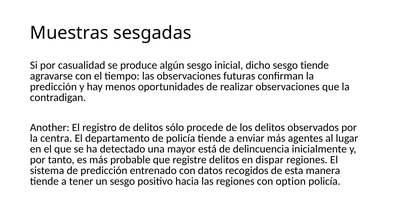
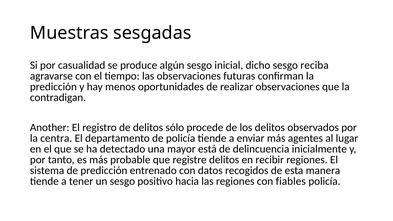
sesgo tiende: tiende -> reciba
dispar: dispar -> recibir
option: option -> fiables
